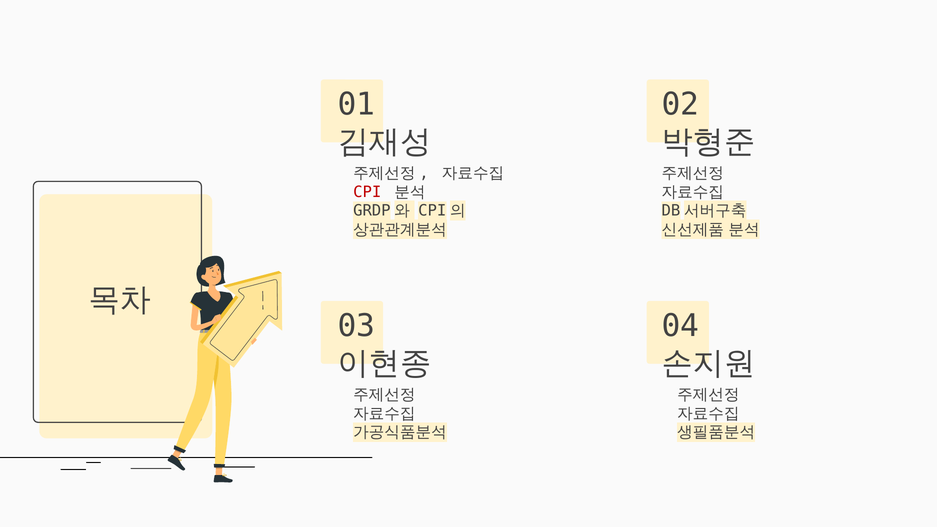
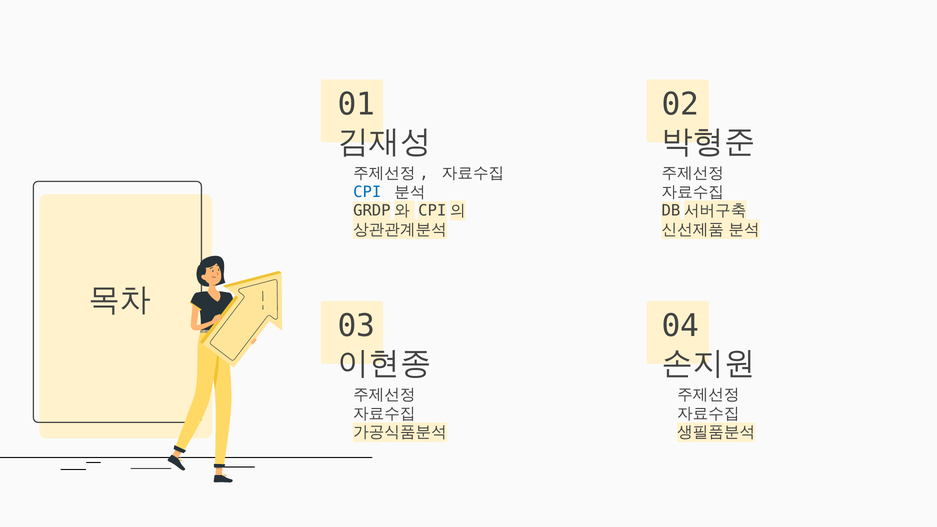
CPI colour: red -> blue
